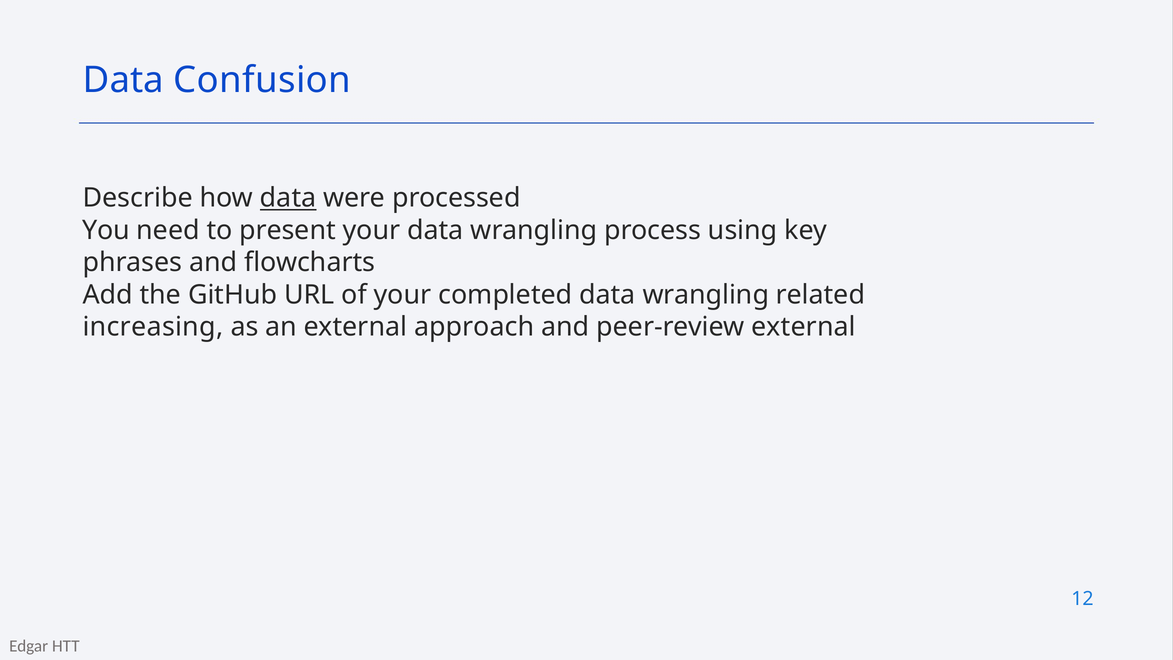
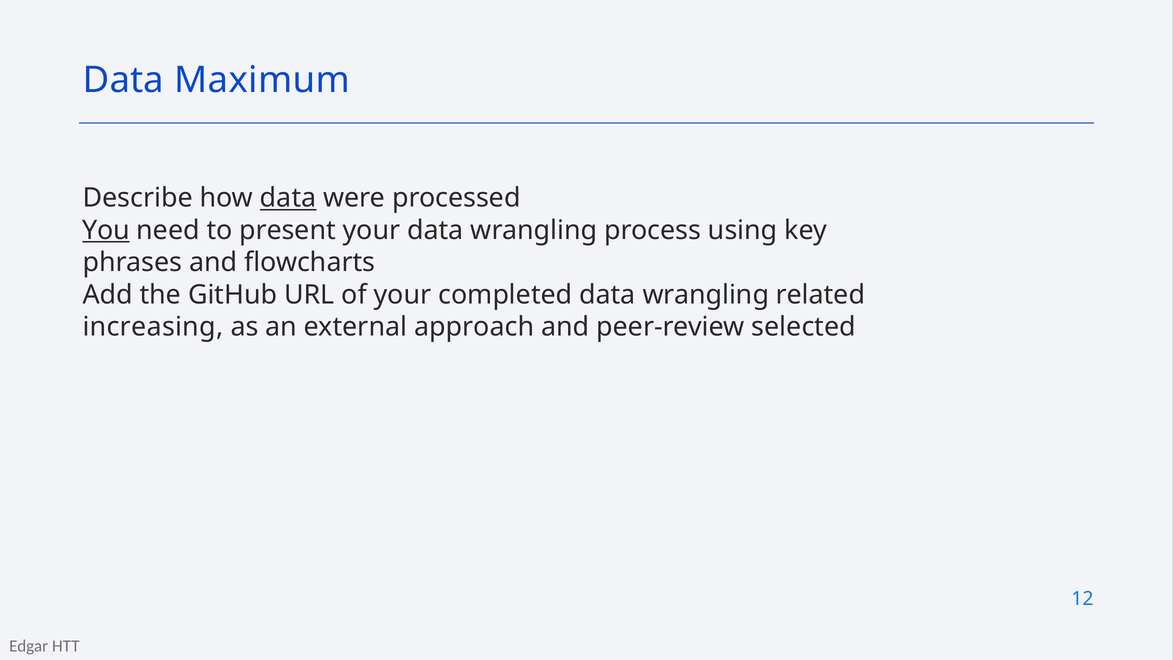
Confusion: Confusion -> Maximum
You underline: none -> present
peer-review external: external -> selected
